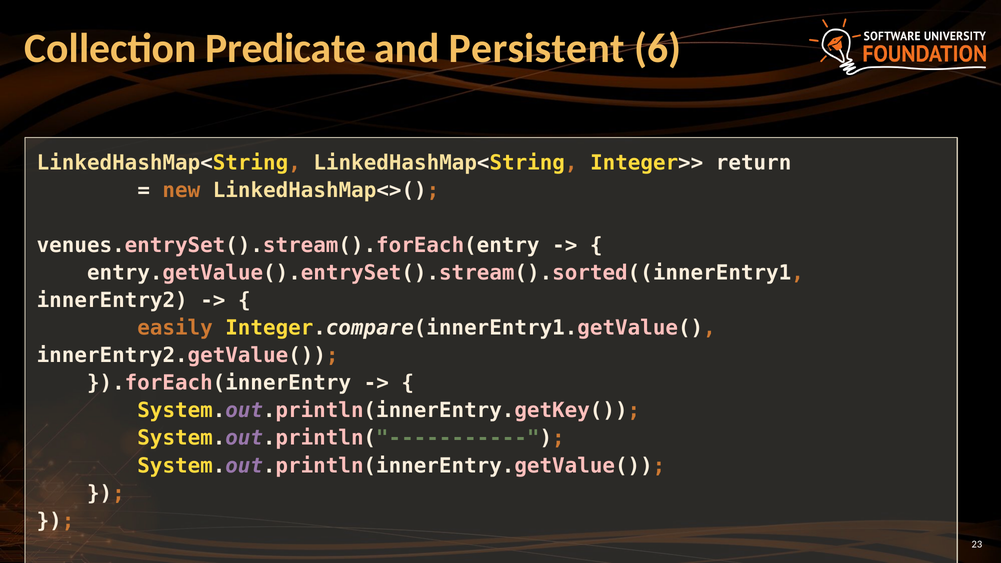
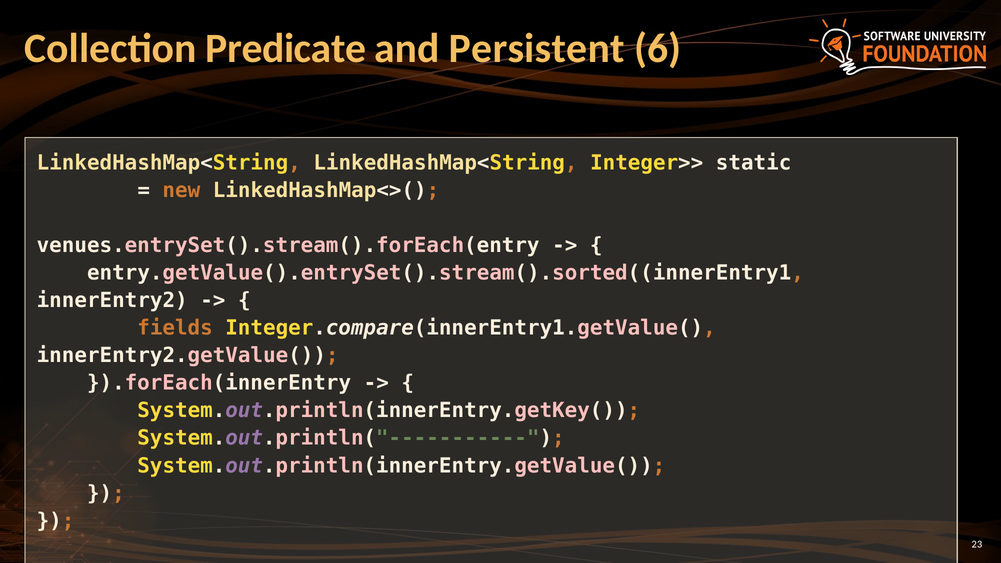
return: return -> static
easily: easily -> fields
